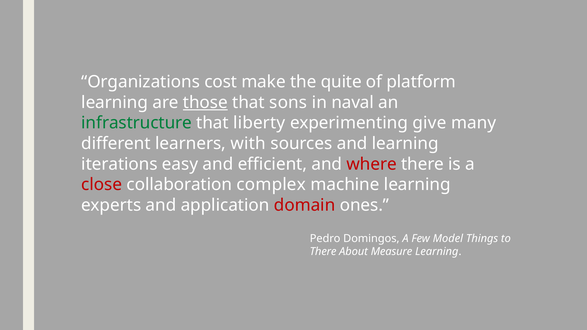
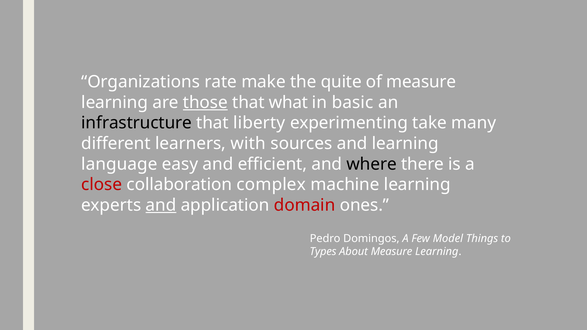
cost: cost -> rate
of platform: platform -> measure
sons: sons -> what
naval: naval -> basic
infrastructure colour: green -> black
give: give -> take
iterations: iterations -> language
where colour: red -> black
and at (161, 205) underline: none -> present
There at (323, 252): There -> Types
